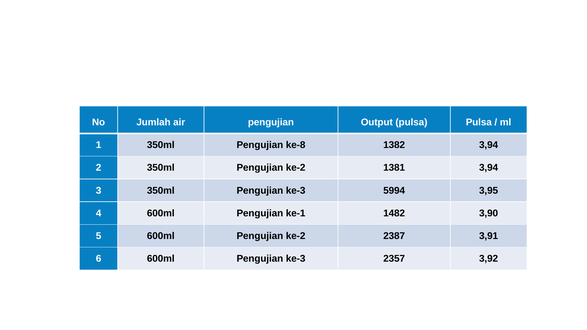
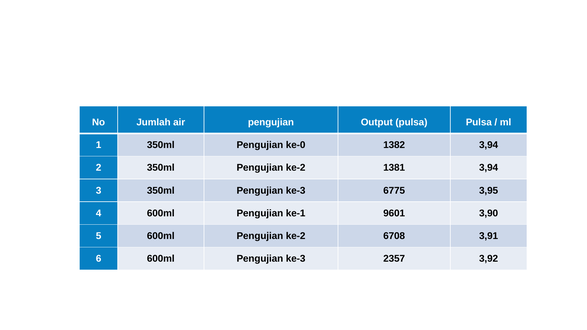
ke-8: ke-8 -> ke-0
5994: 5994 -> 6775
1482: 1482 -> 9601
2387: 2387 -> 6708
